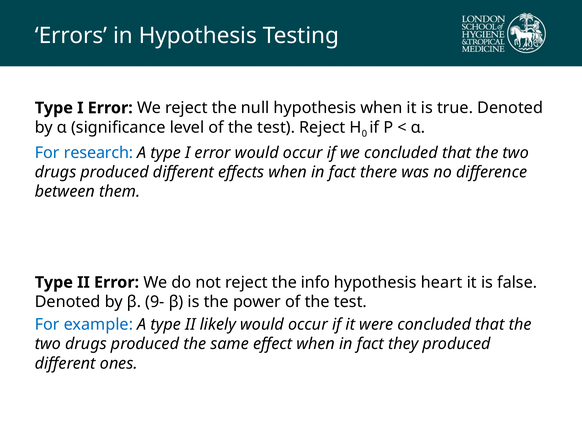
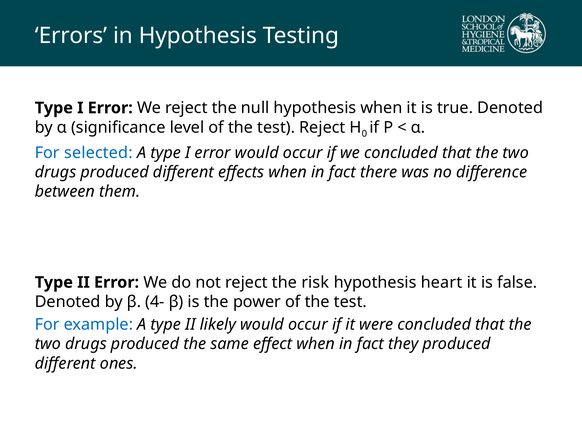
research: research -> selected
info: info -> risk
9-: 9- -> 4-
